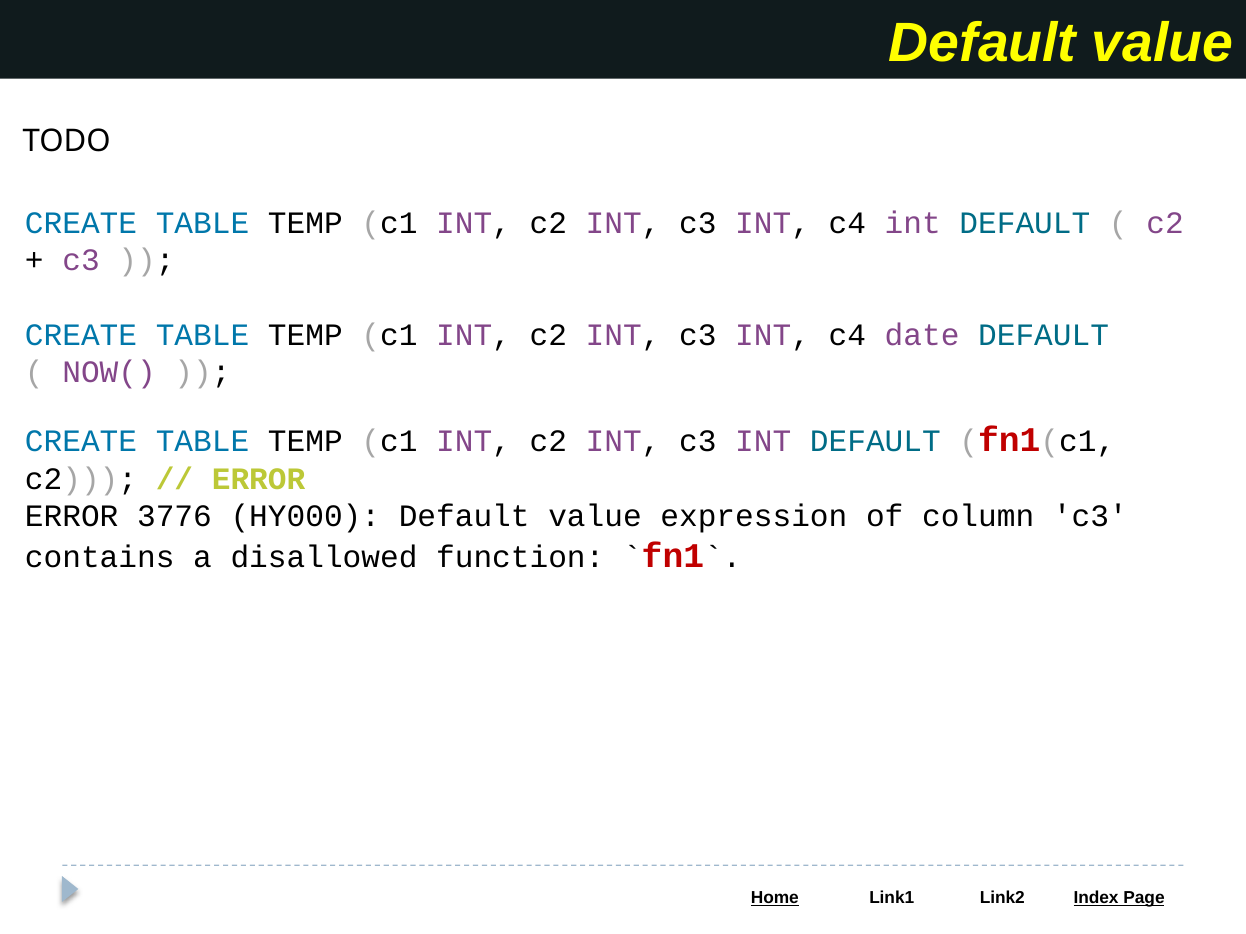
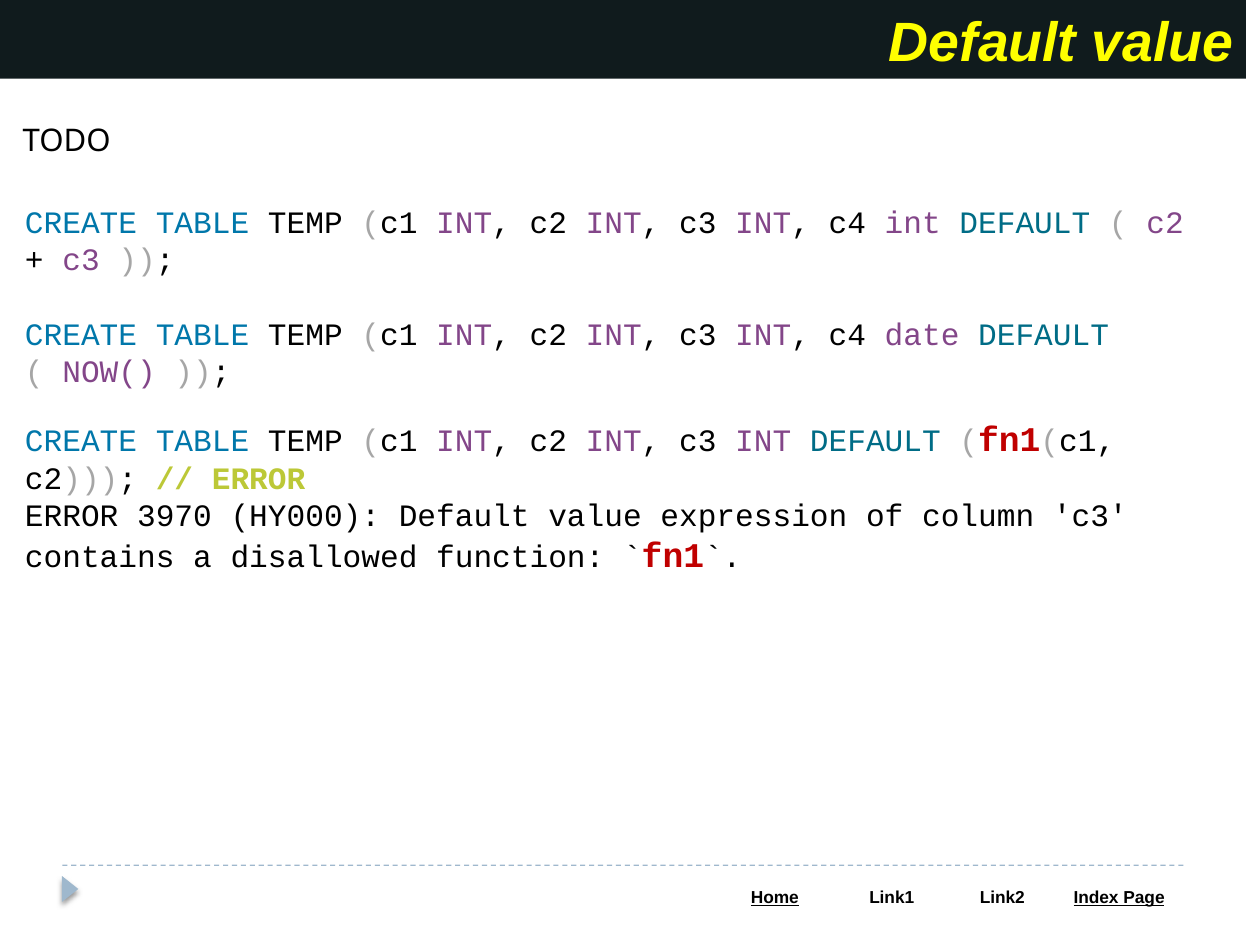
3776: 3776 -> 3970
